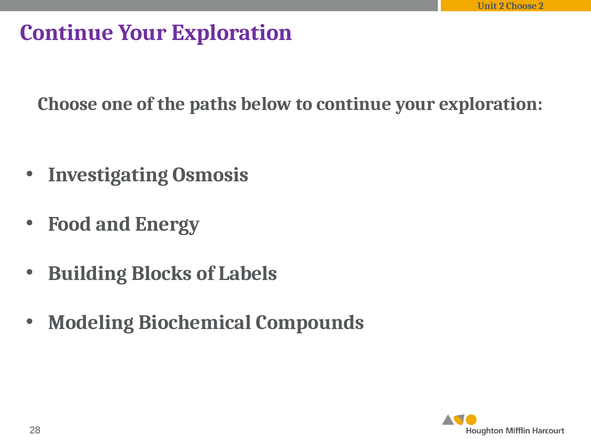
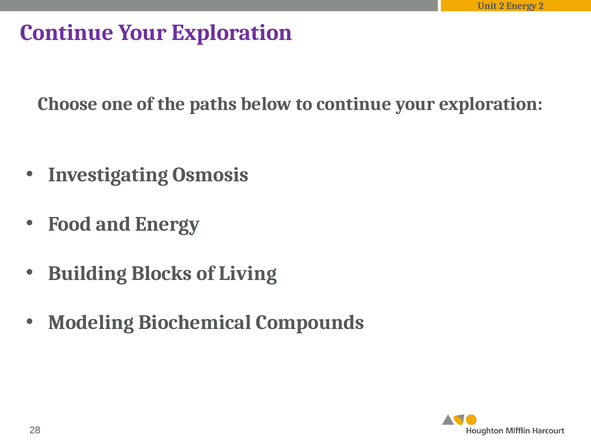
2 Choose: Choose -> Energy
Labels: Labels -> Living
